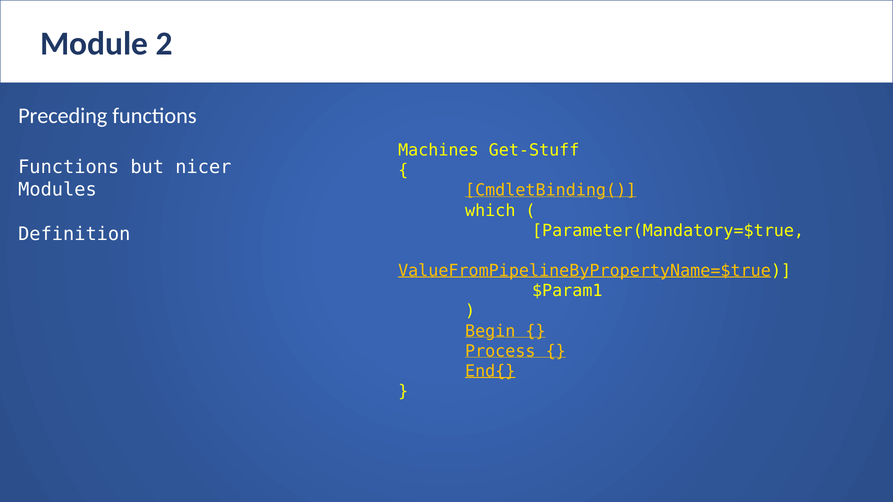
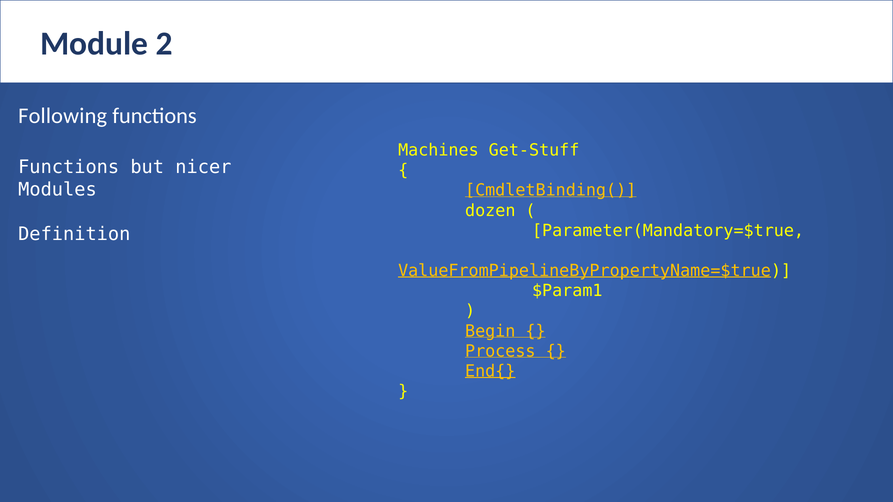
Preceding: Preceding -> Following
which: which -> dozen
